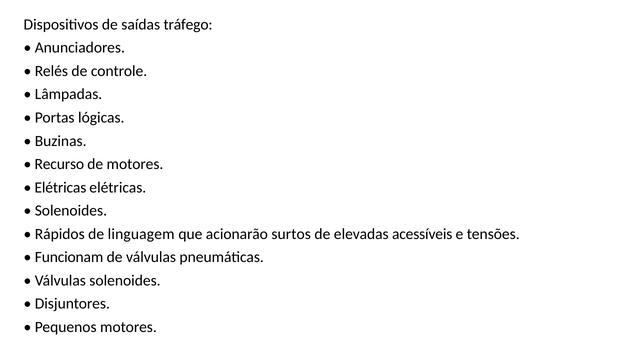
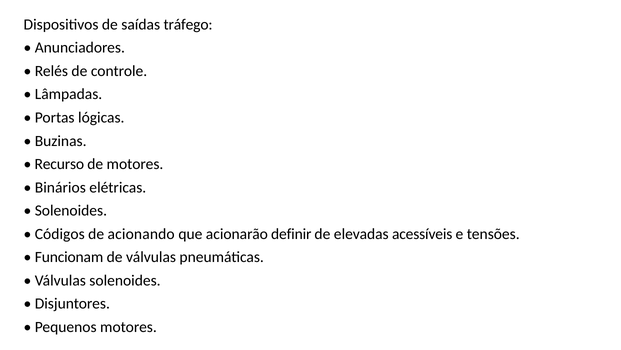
Elétricas at (60, 187): Elétricas -> Binários
Rápidos: Rápidos -> Códigos
linguagem: linguagem -> acionando
surtos: surtos -> definir
